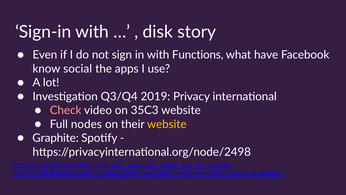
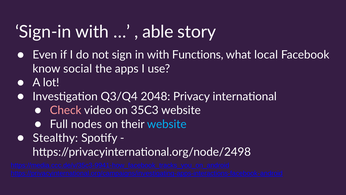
disk: disk -> able
have: have -> local
2019: 2019 -> 2048
website at (167, 124) colour: yellow -> light blue
Graphite: Graphite -> Stealthy
